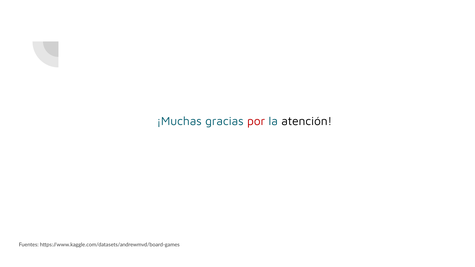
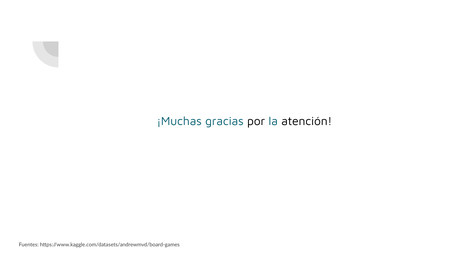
por colour: red -> black
